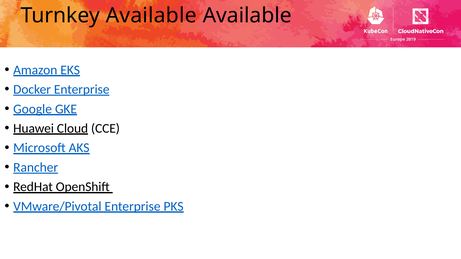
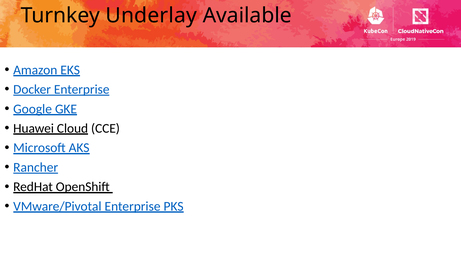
Turnkey Available: Available -> Underlay
